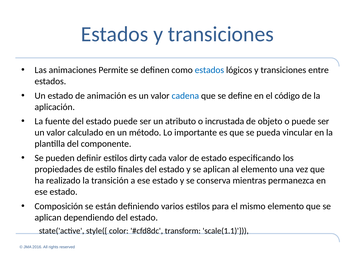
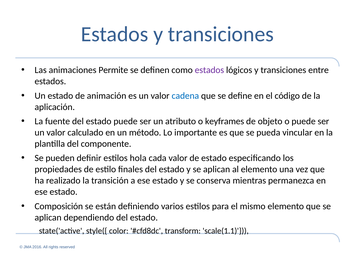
estados at (209, 70) colour: blue -> purple
incrustada: incrustada -> keyframes
dirty: dirty -> hola
